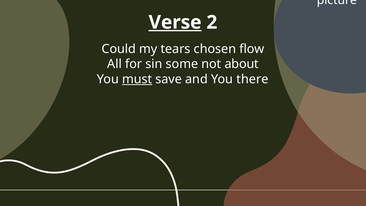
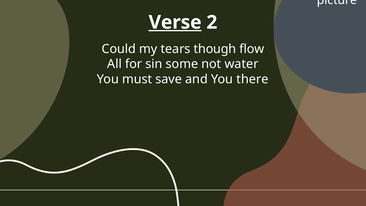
chosen: chosen -> though
about: about -> water
must underline: present -> none
